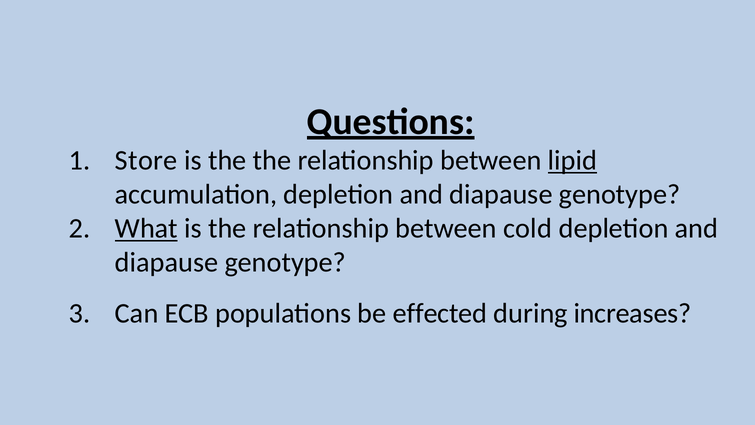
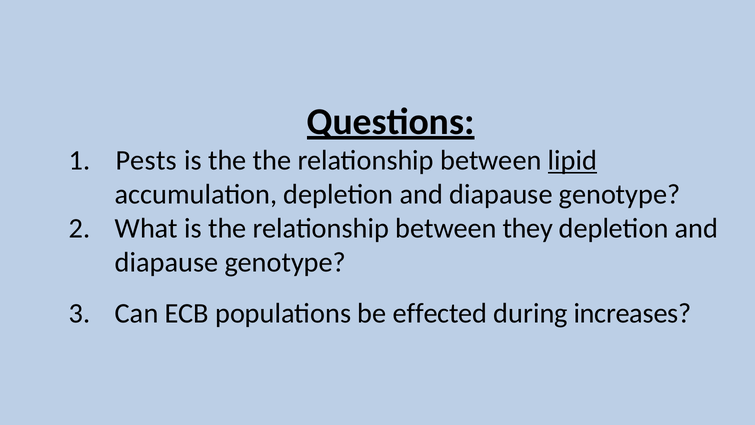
Store: Store -> Pests
What underline: present -> none
cold: cold -> they
